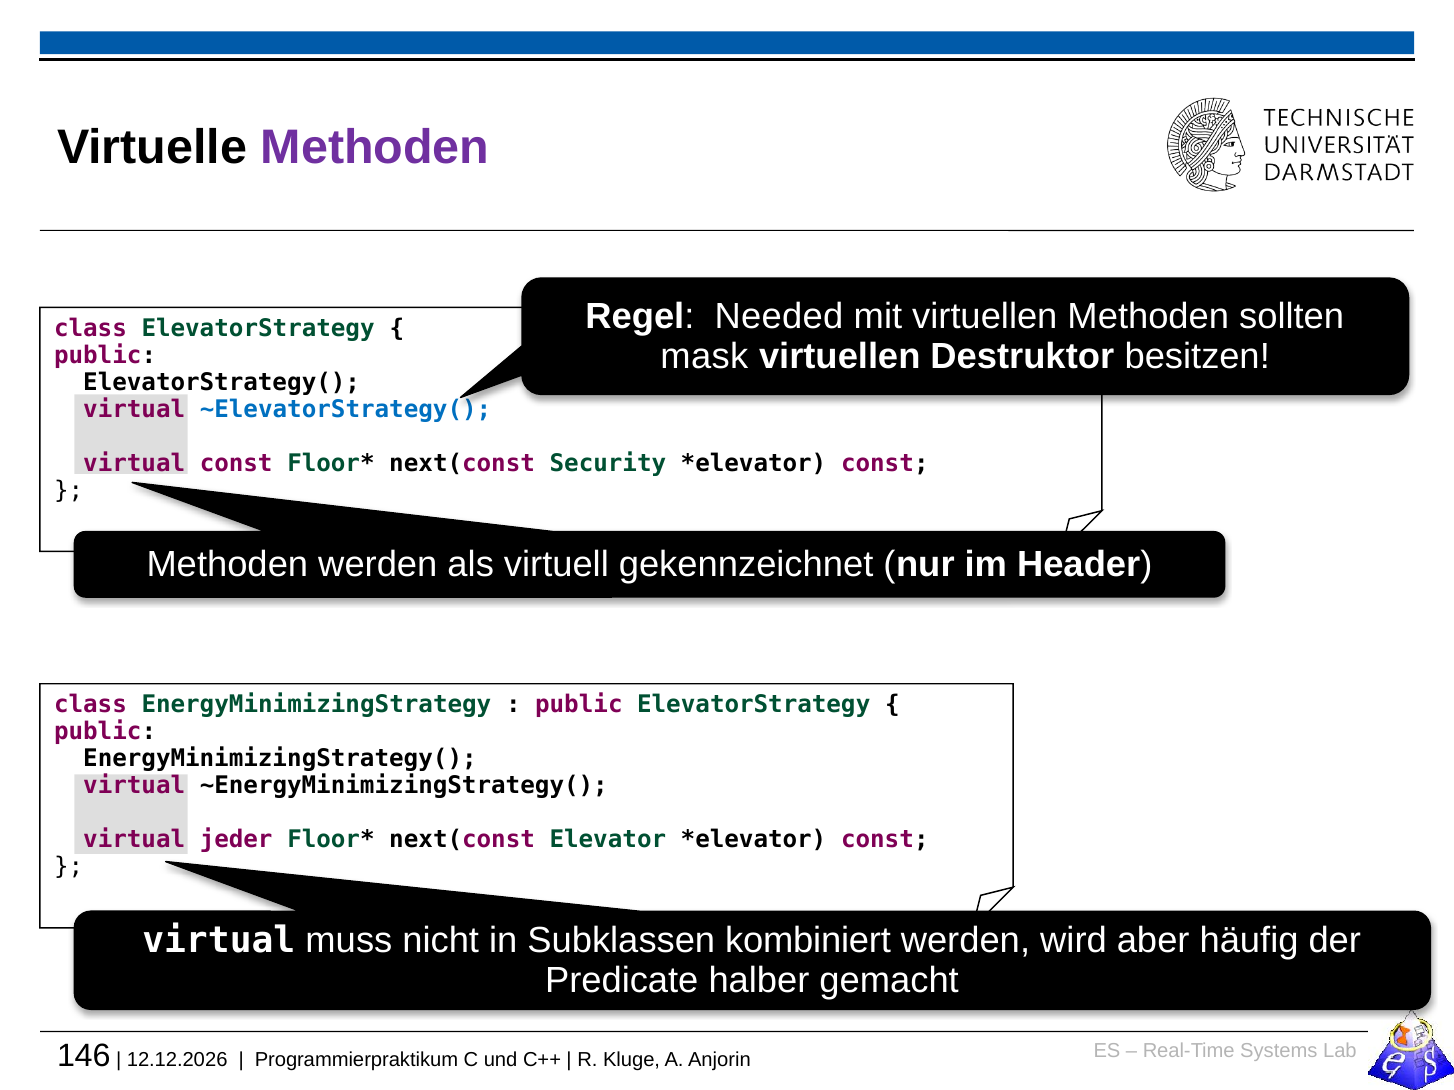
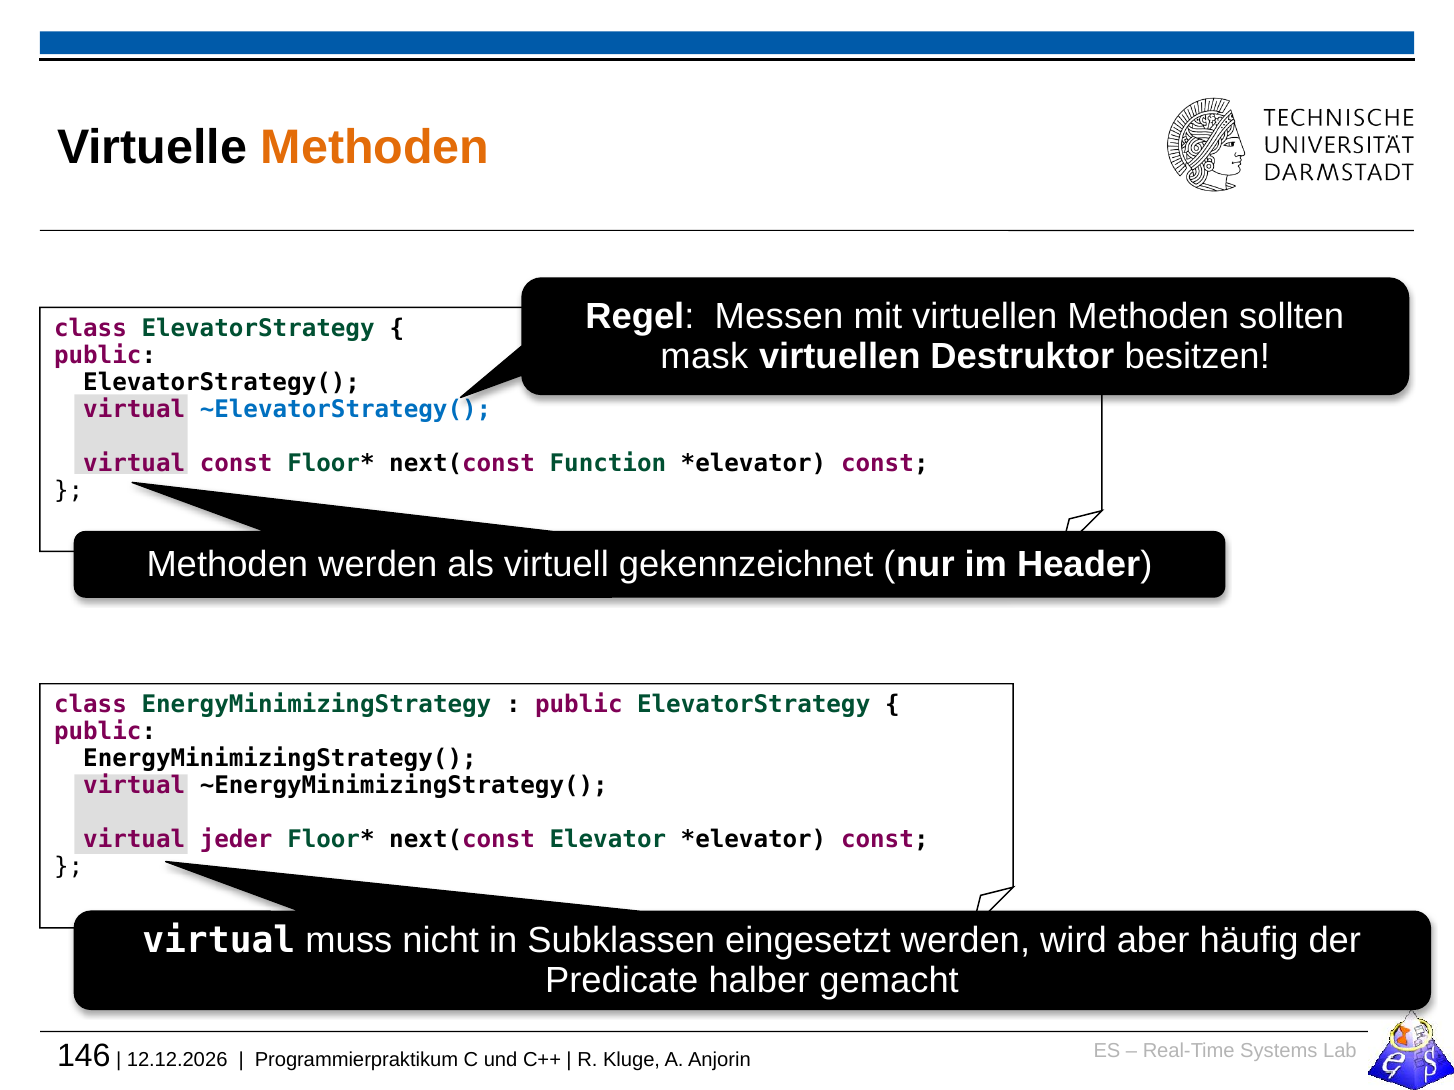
Methoden at (375, 148) colour: purple -> orange
Needed: Needed -> Messen
Security: Security -> Function
kombiniert: kombiniert -> eingesetzt
